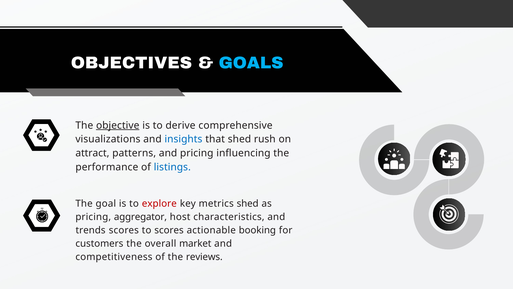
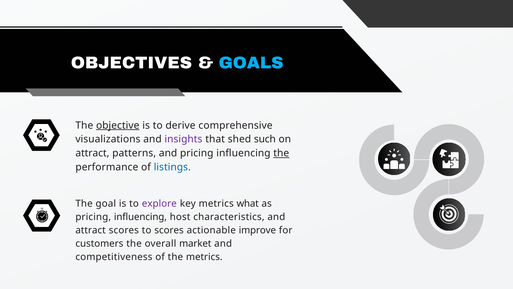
insights colour: blue -> purple
rush: rush -> such
the at (281, 153) underline: none -> present
explore colour: red -> purple
metrics shed: shed -> what
aggregator at (140, 217): aggregator -> influencing
trends at (91, 230): trends -> attract
booking: booking -> improve
the reviews: reviews -> metrics
